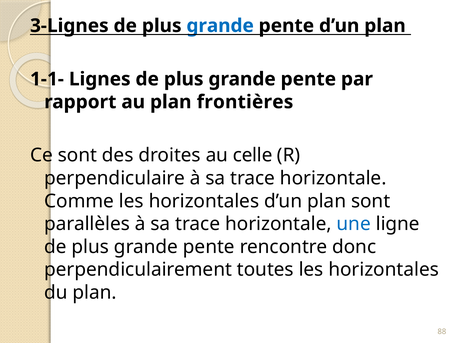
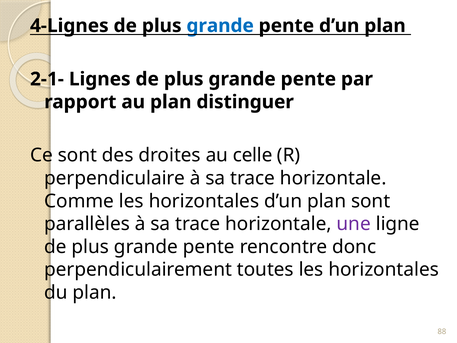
3-Lignes: 3-Lignes -> 4-Lignes
1-1-: 1-1- -> 2-1-
frontières: frontières -> distinguer
une colour: blue -> purple
